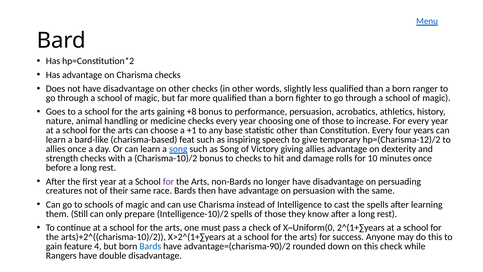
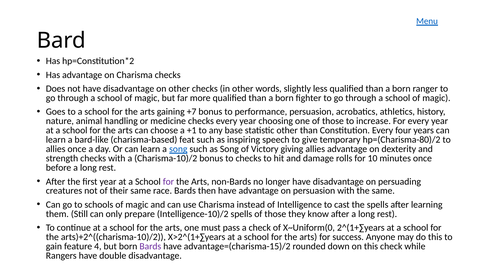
+8: +8 -> +7
hp=(Charisma-12)/2: hp=(Charisma-12)/2 -> hp=(Charisma-80)/2
Bards at (150, 246) colour: blue -> purple
advantage=(charisma-90)/2: advantage=(charisma-90)/2 -> advantage=(charisma-15)/2
